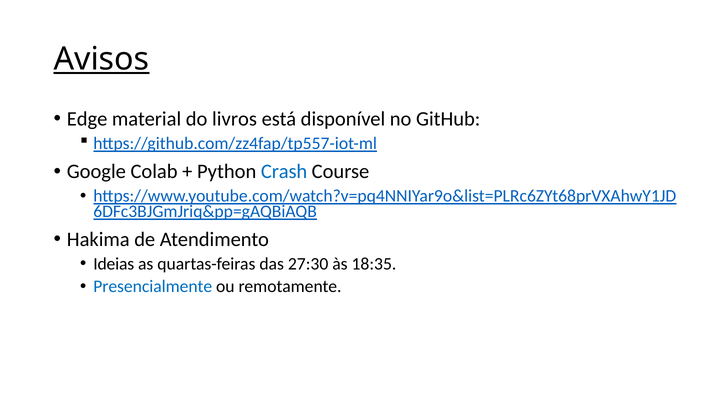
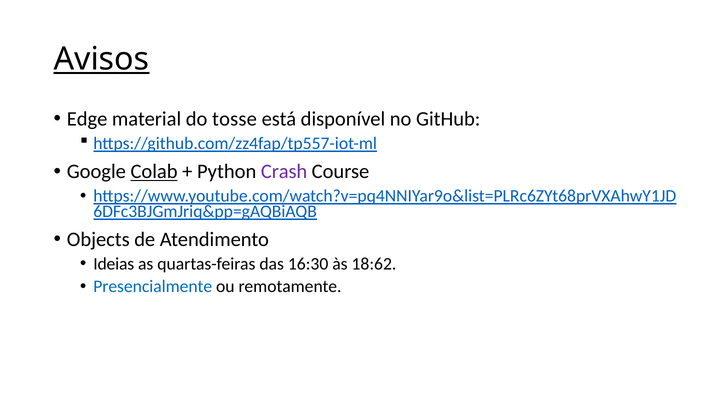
livros: livros -> tosse
Colab underline: none -> present
Crash colour: blue -> purple
Hakima: Hakima -> Objects
27:30: 27:30 -> 16:30
18:35: 18:35 -> 18:62
